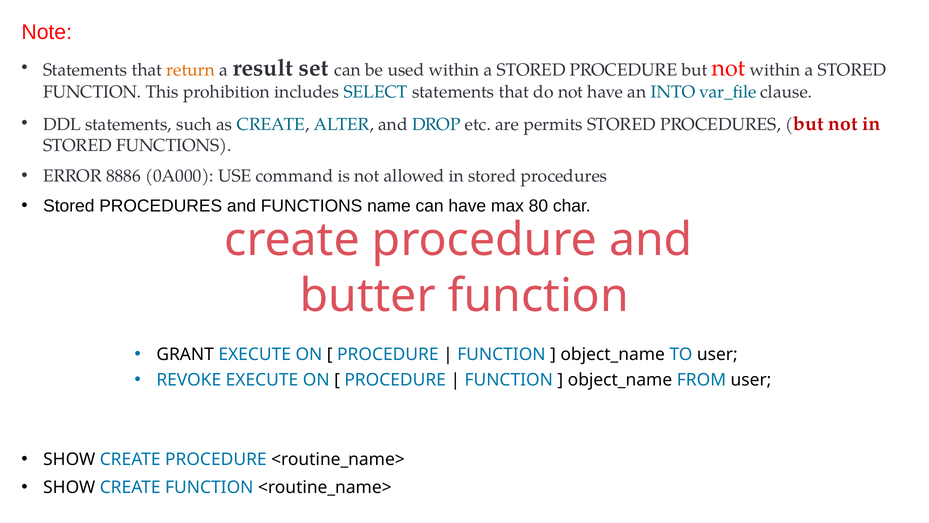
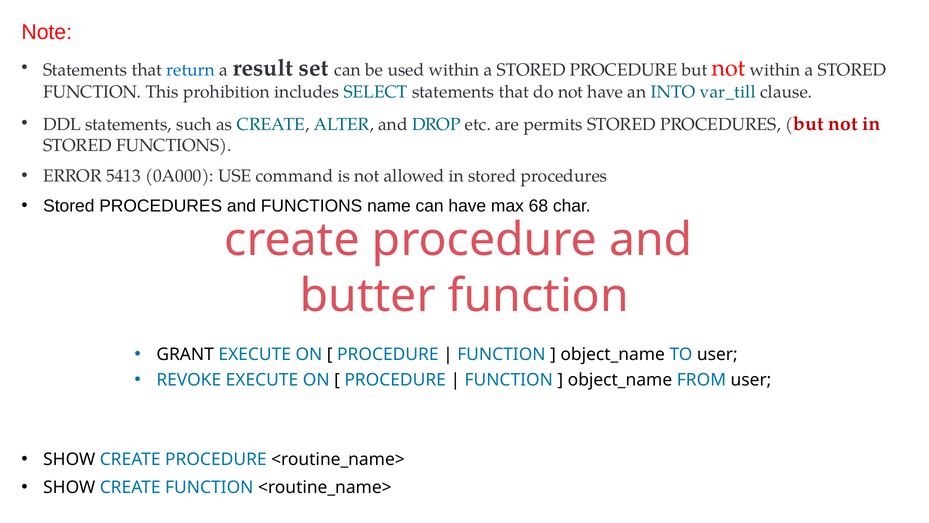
return colour: orange -> blue
var_file: var_file -> var_till
8886: 8886 -> 5413
80: 80 -> 68
